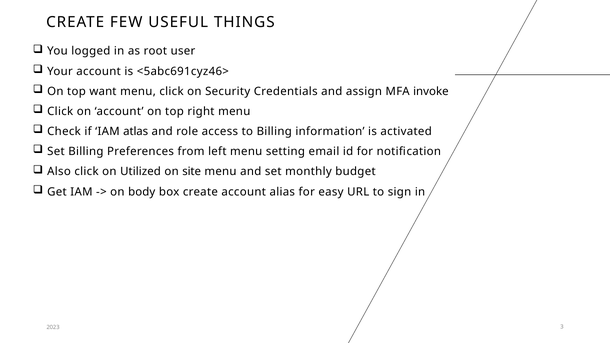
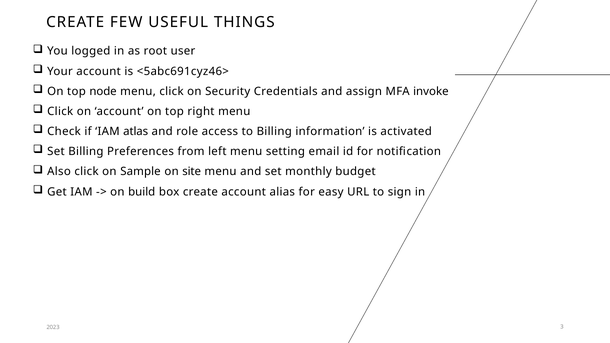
want: want -> node
Utilized: Utilized -> Sample
body: body -> build
